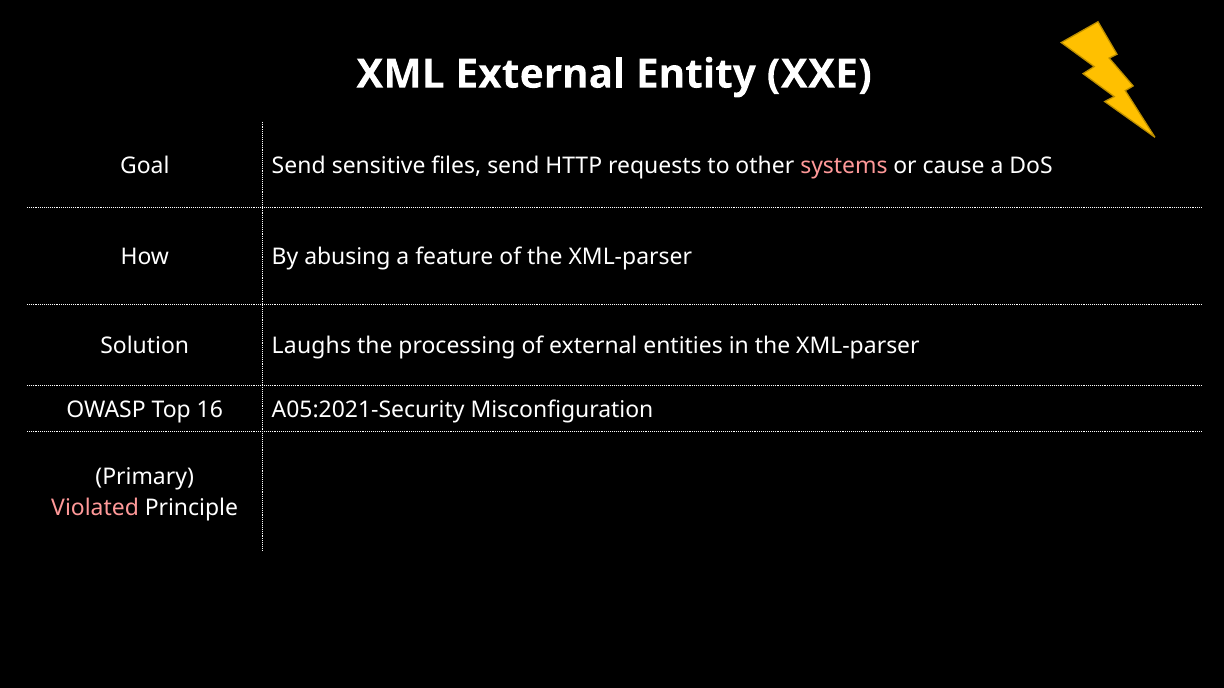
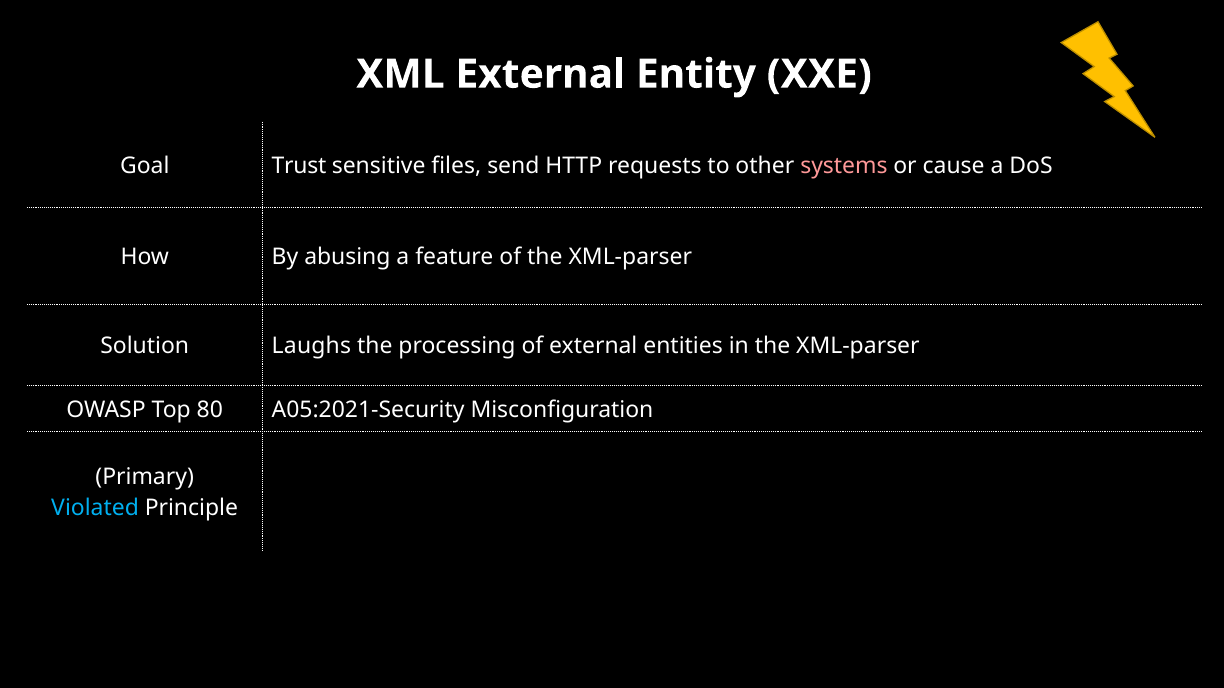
Goal Send: Send -> Trust
16: 16 -> 80
Violated colour: pink -> light blue
